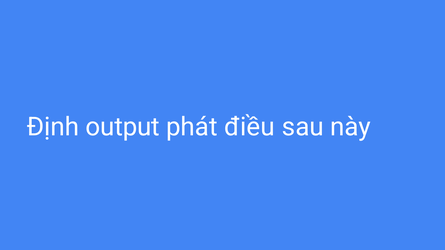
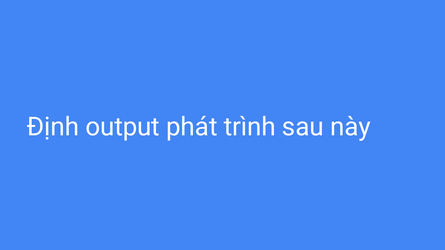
điều: điều -> trình
